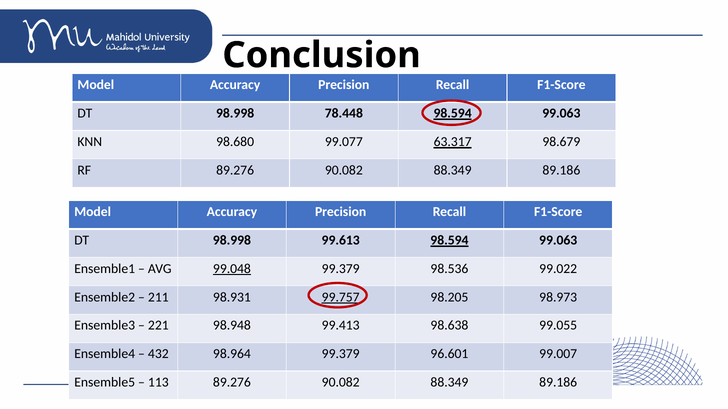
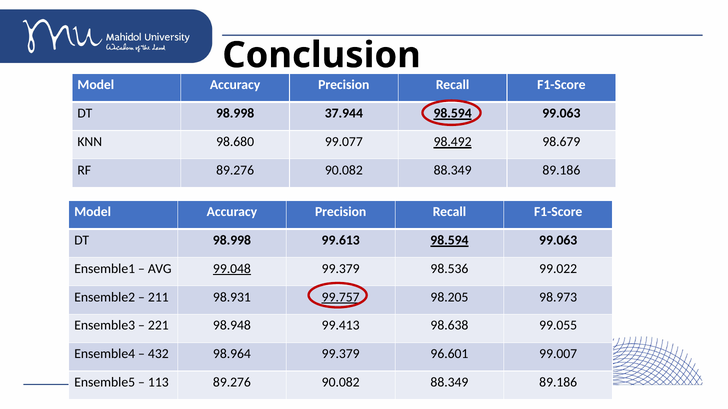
78.448: 78.448 -> 37.944
63.317: 63.317 -> 98.492
